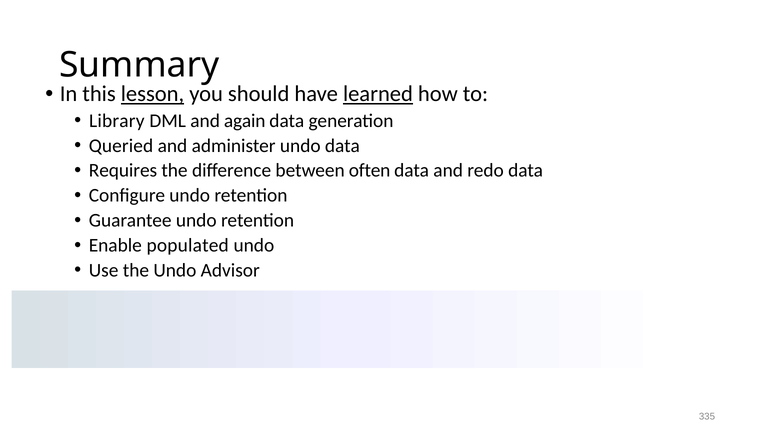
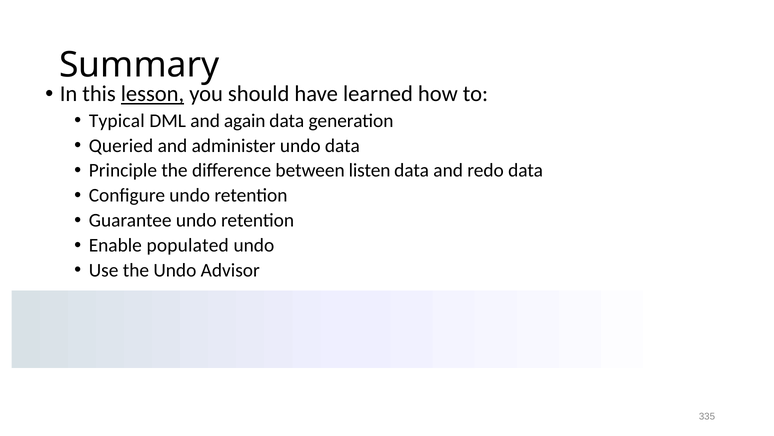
learned underline: present -> none
Library: Library -> Typical
Requires: Requires -> Principle
often: often -> listen
